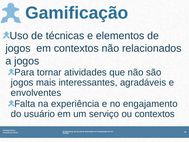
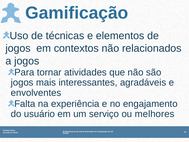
ou contextos: contextos -> melhores
